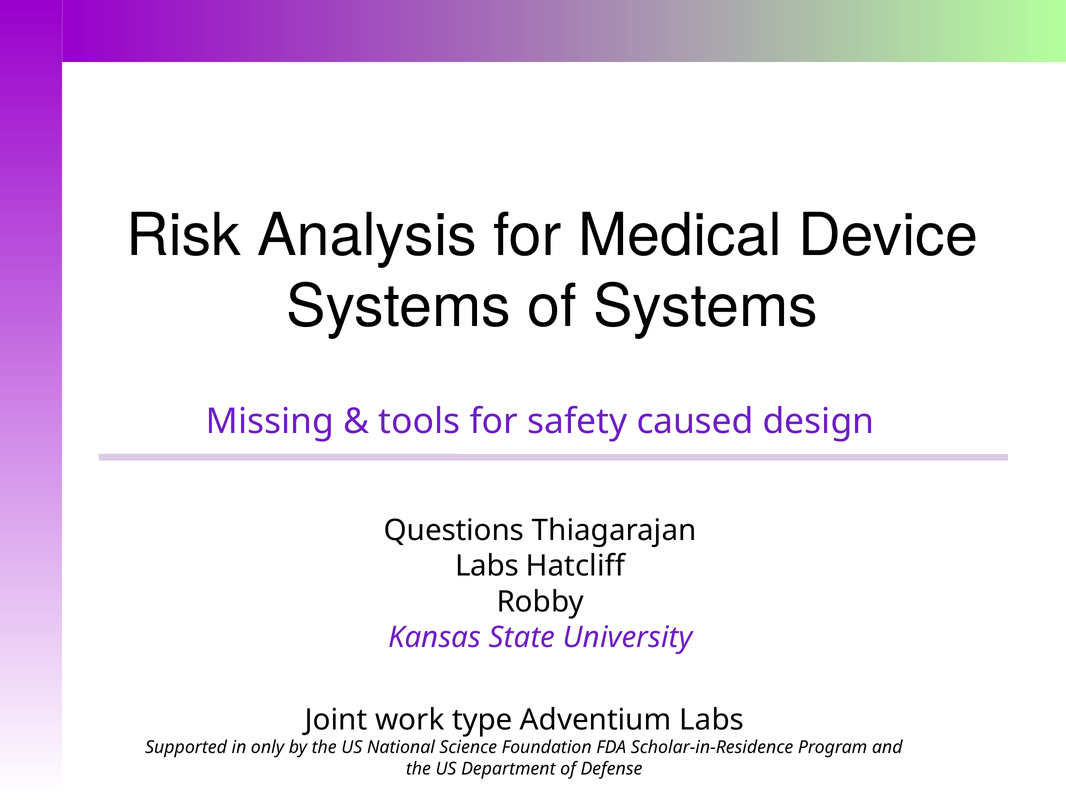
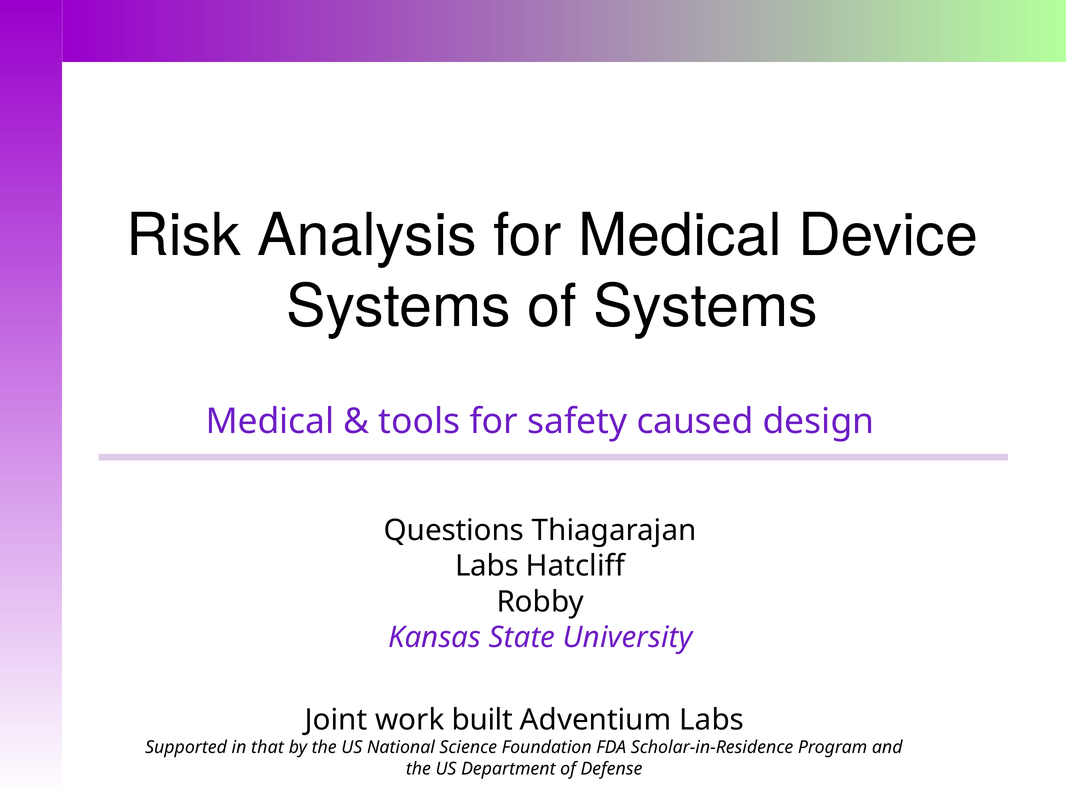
Missing at (270, 421): Missing -> Medical
type: type -> built
only: only -> that
